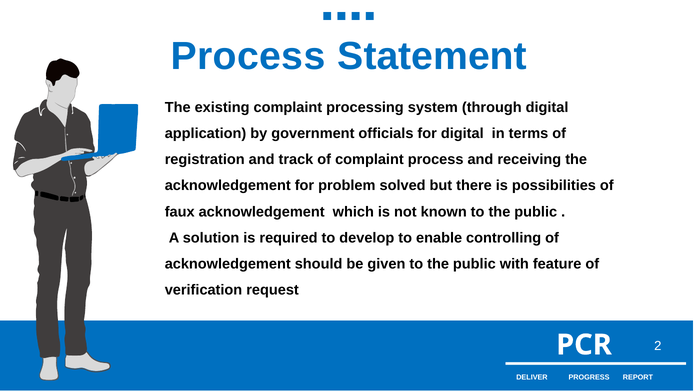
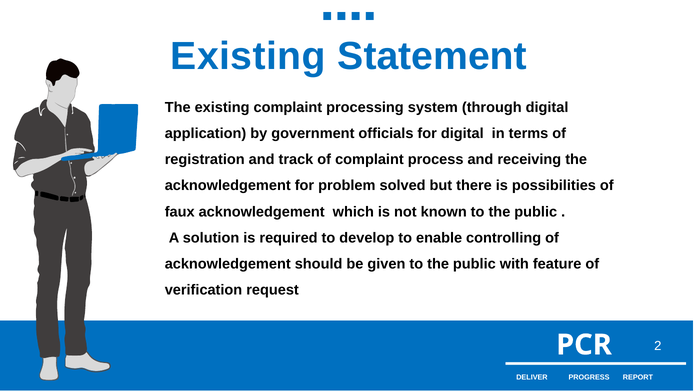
Process at (248, 56): Process -> Existing
